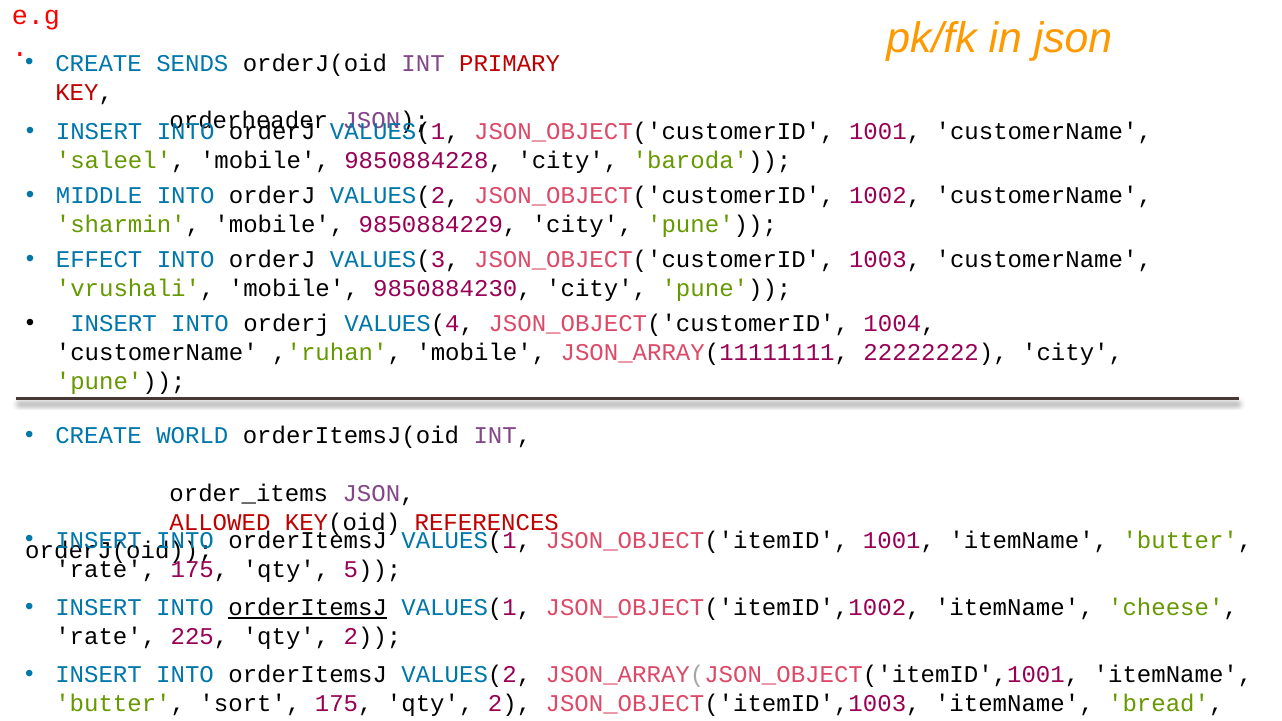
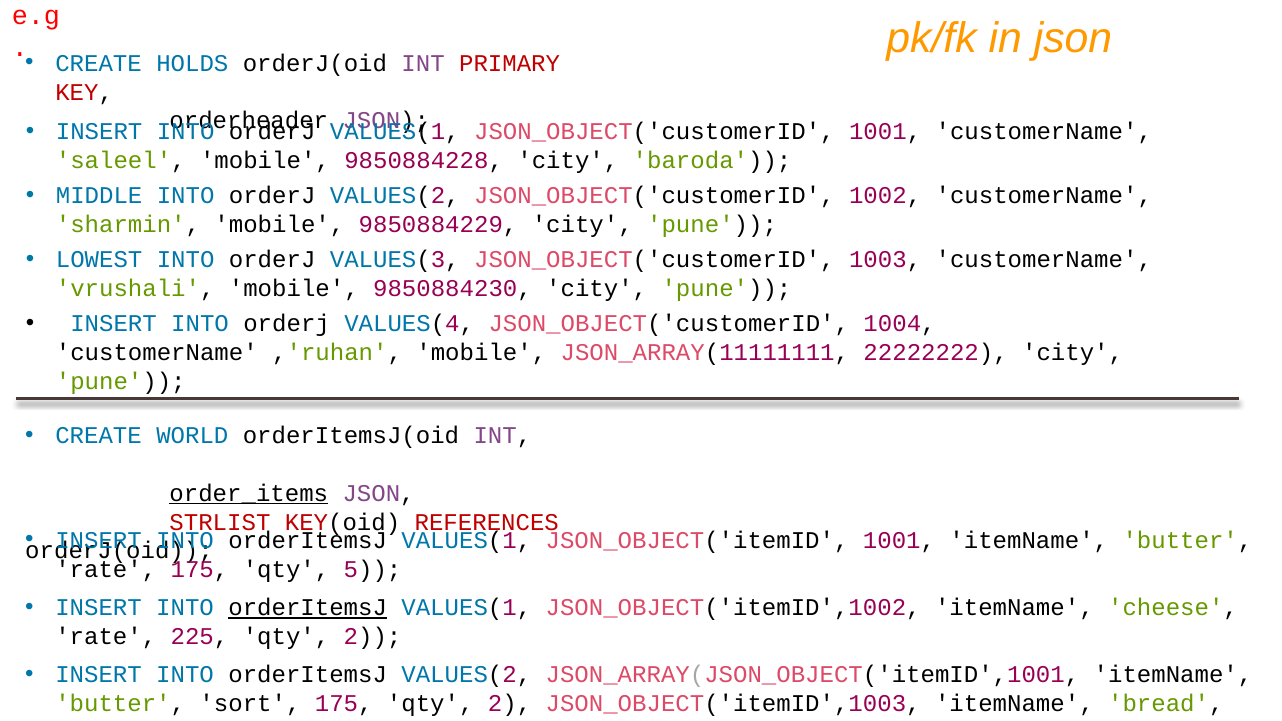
SENDS: SENDS -> HOLDS
EFFECT: EFFECT -> LOWEST
order_items underline: none -> present
ALLOWED: ALLOWED -> STRLIST
